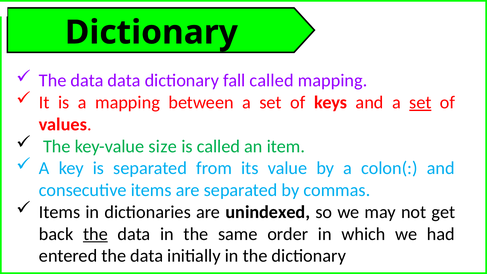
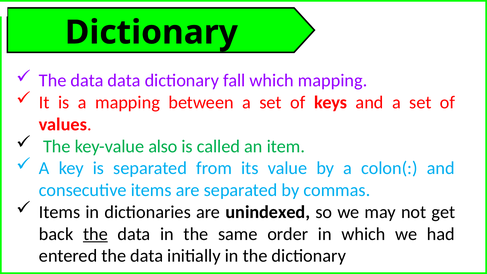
fall called: called -> which
set at (420, 102) underline: present -> none
size: size -> also
